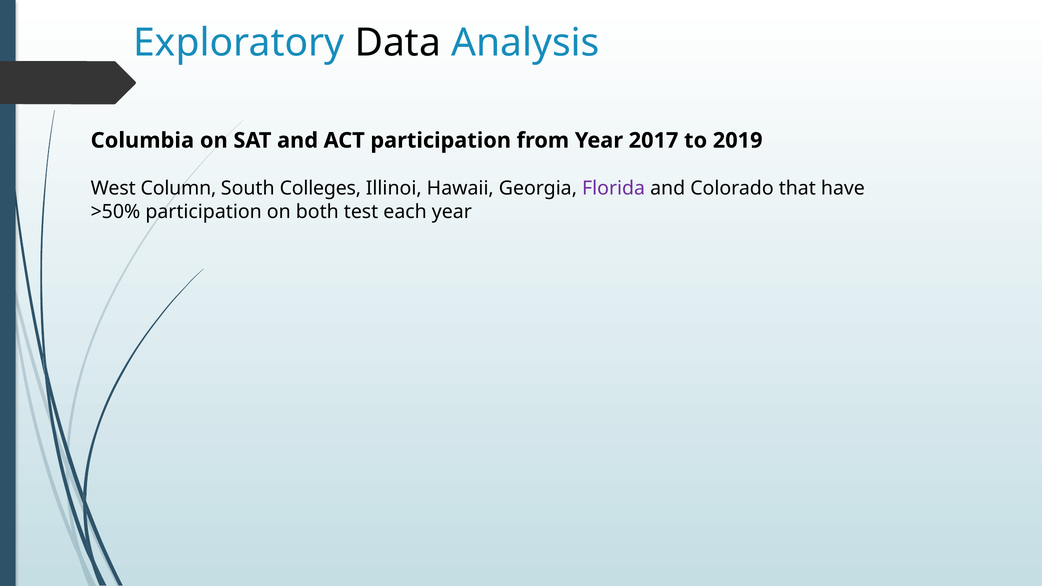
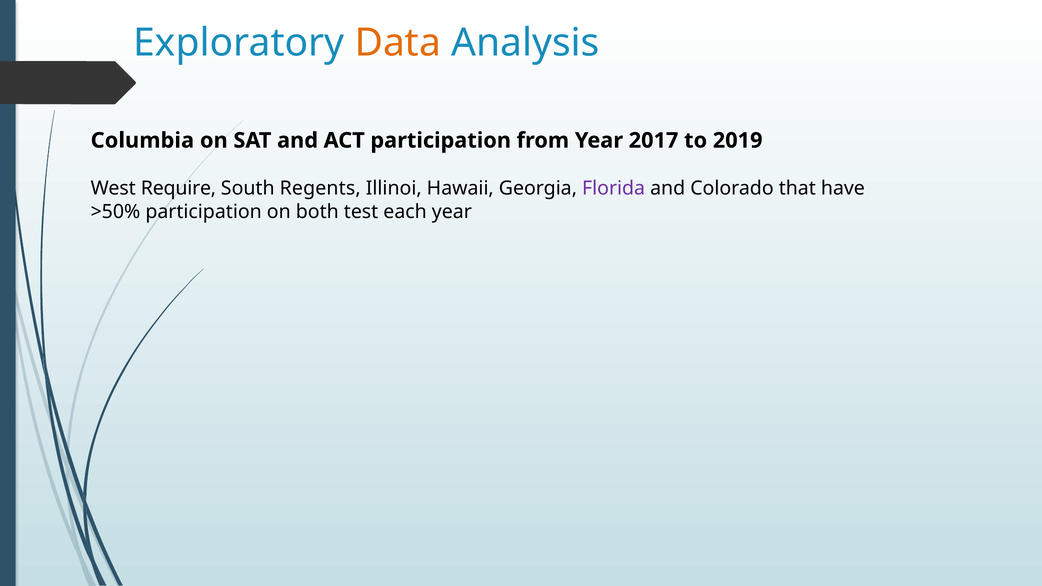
Data colour: black -> orange
Column: Column -> Require
Colleges: Colleges -> Regents
